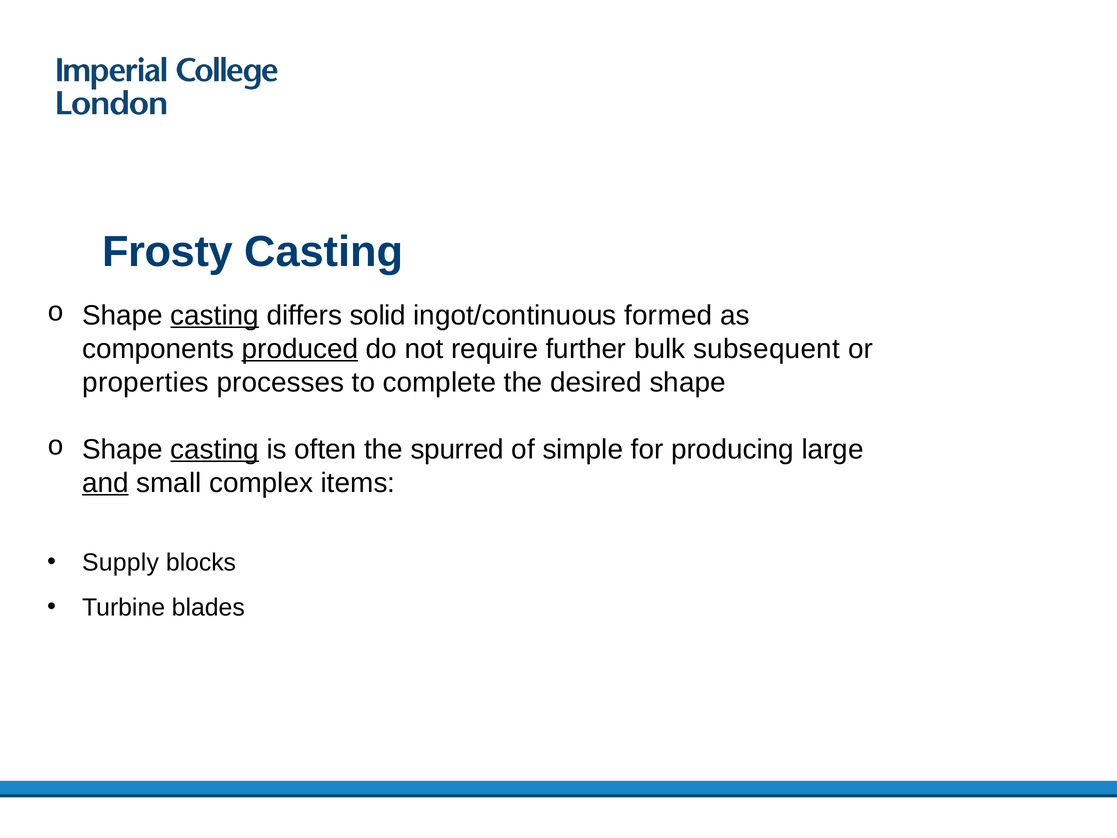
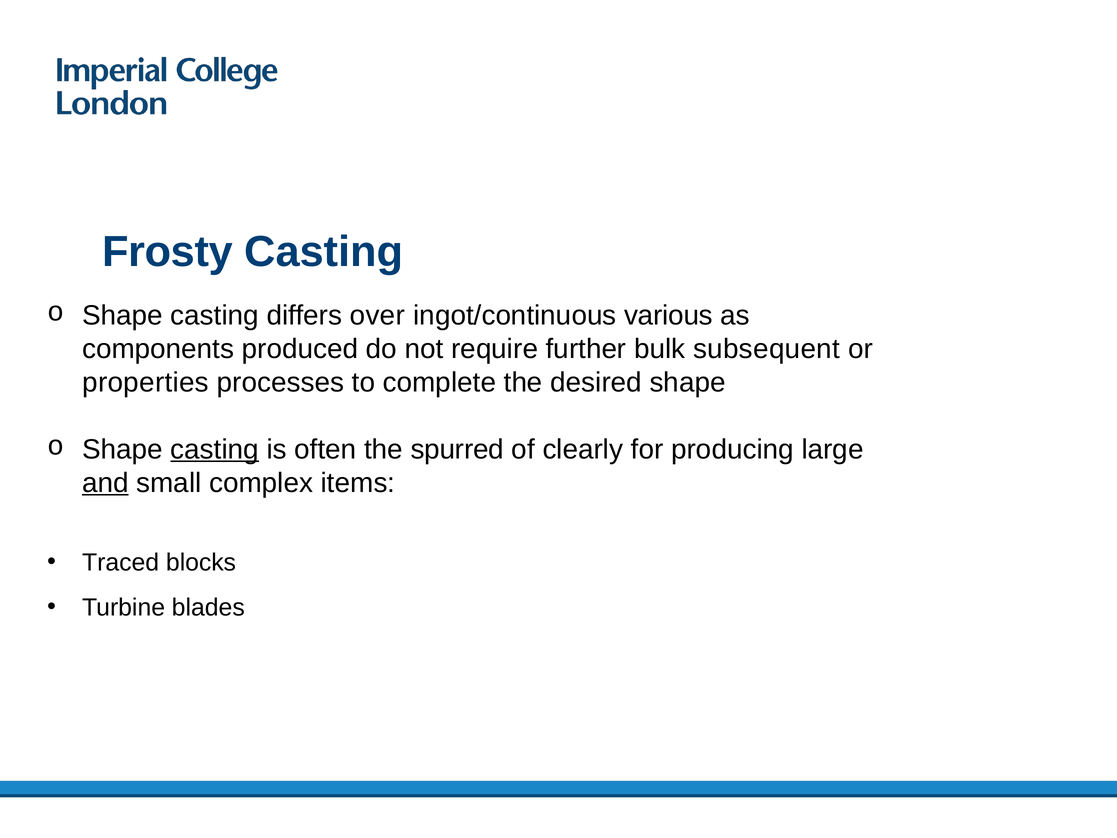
casting at (215, 315) underline: present -> none
solid: solid -> over
formed: formed -> various
produced underline: present -> none
simple: simple -> clearly
Supply: Supply -> Traced
